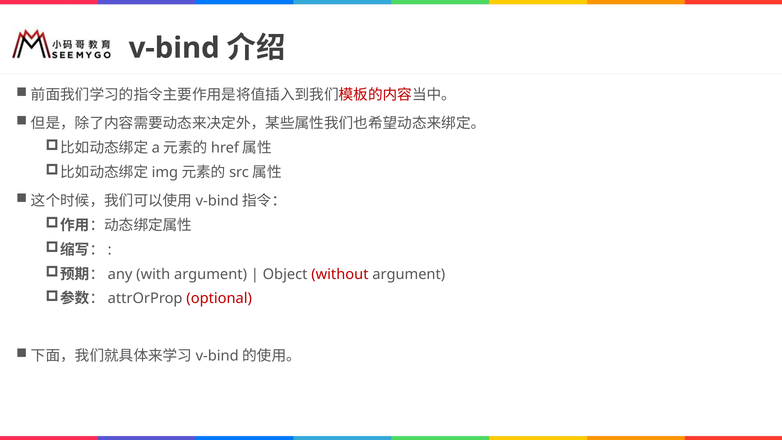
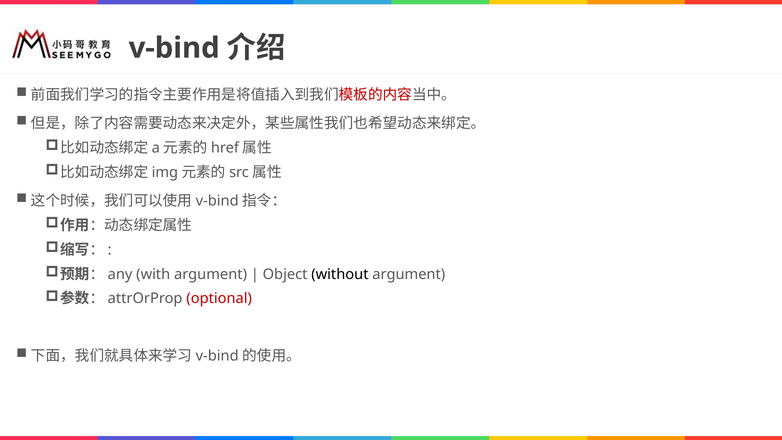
without colour: red -> black
